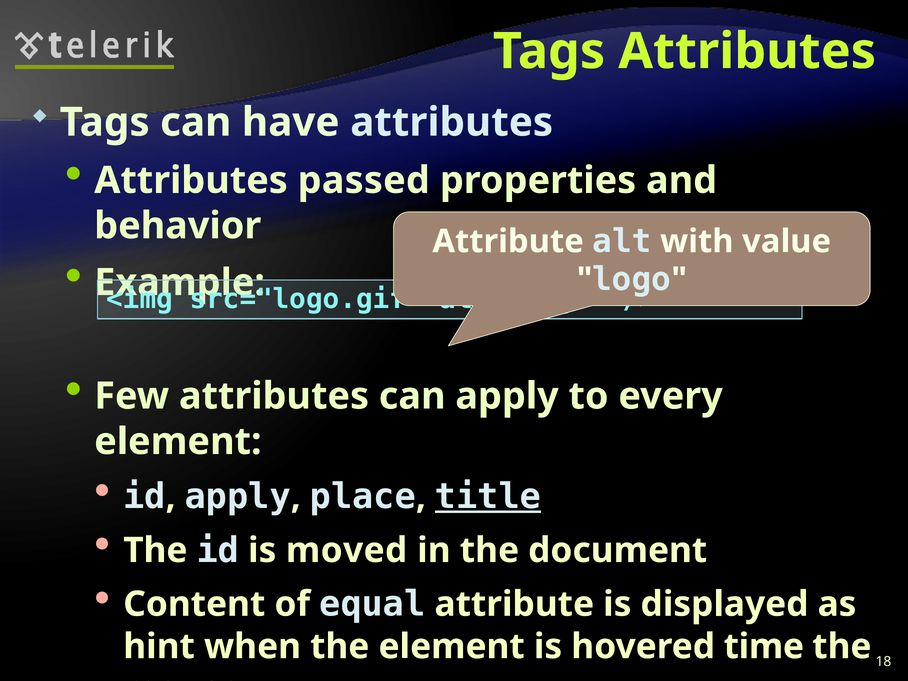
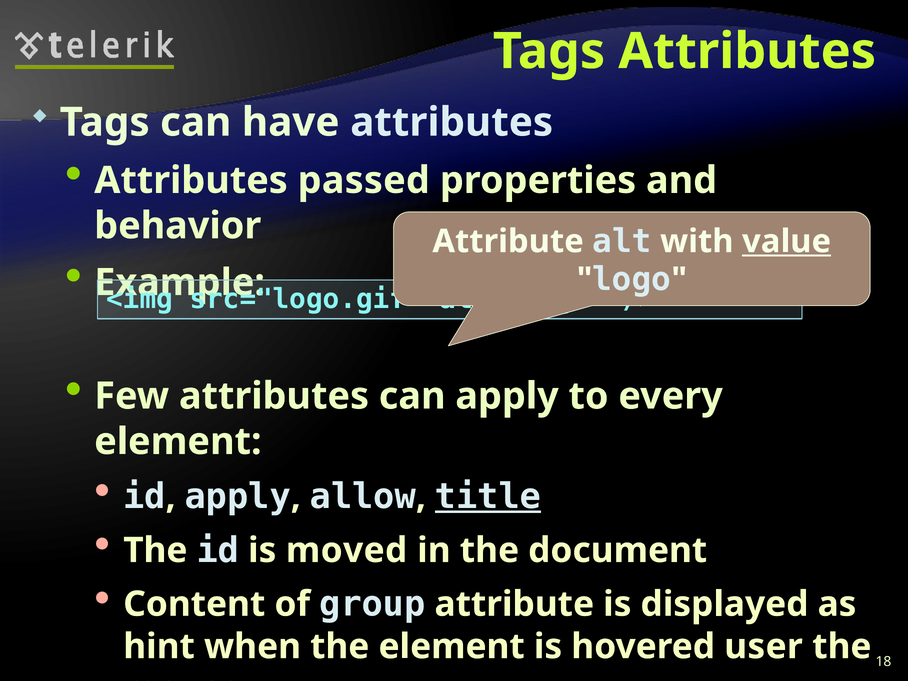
value underline: none -> present
place: place -> allow
equal: equal -> group
time: time -> user
